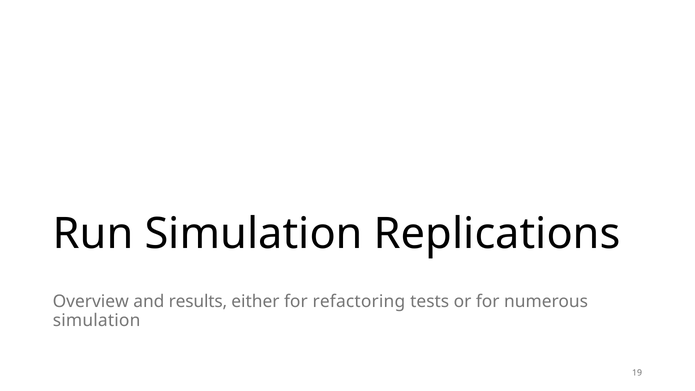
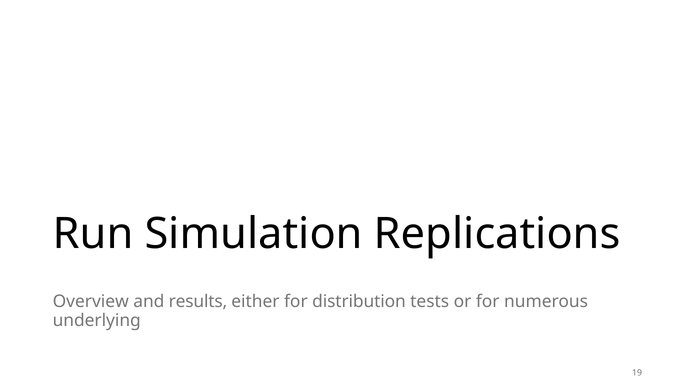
refactoring: refactoring -> distribution
simulation at (97, 320): simulation -> underlying
